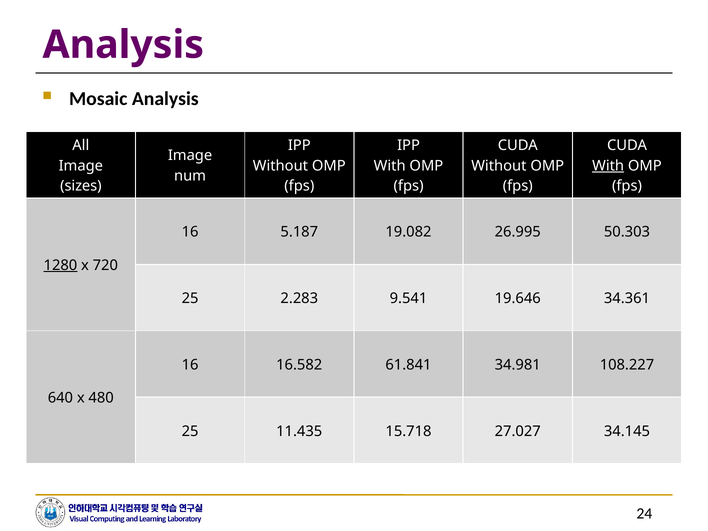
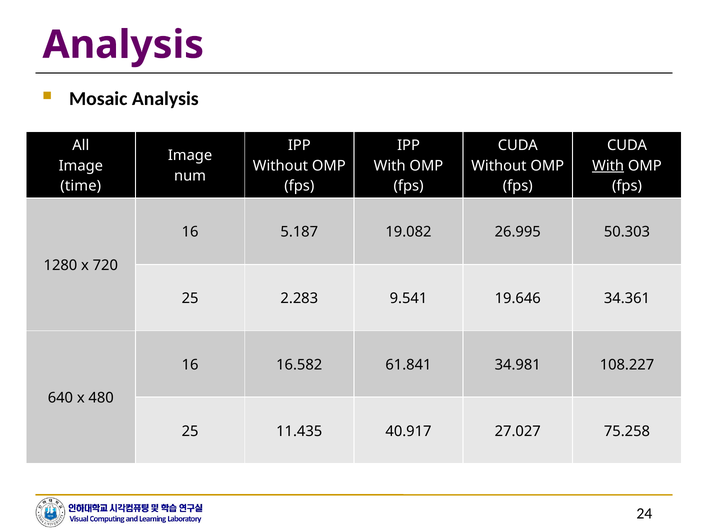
sizes: sizes -> time
1280 underline: present -> none
15.718: 15.718 -> 40.917
34.145: 34.145 -> 75.258
